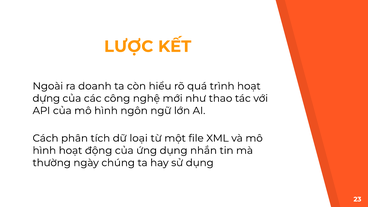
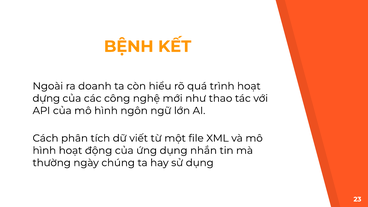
LƯỢC: LƯỢC -> BỆNH
loại: loại -> viết
